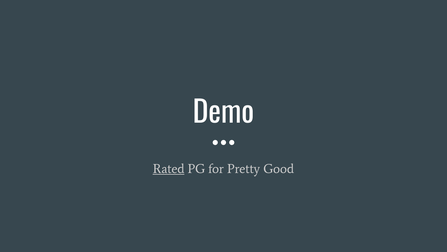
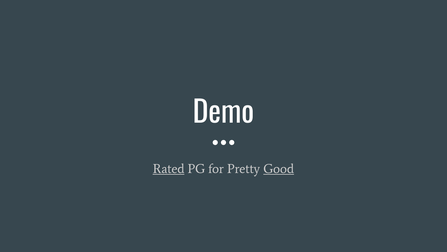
Good underline: none -> present
